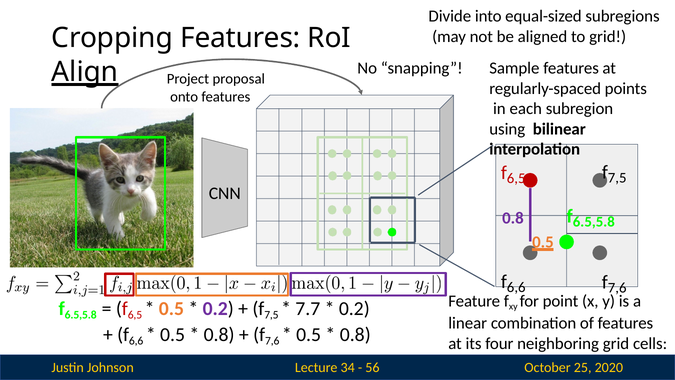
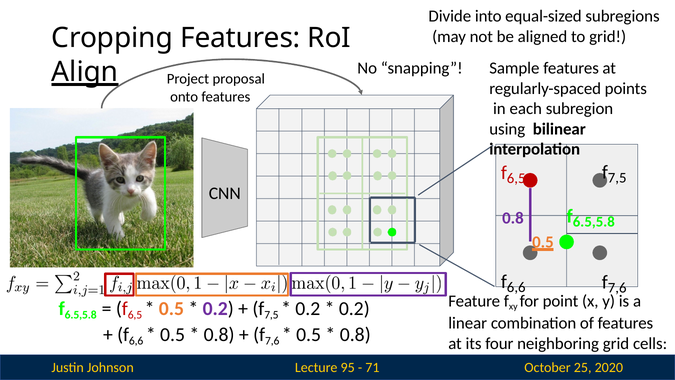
7.7 at (308, 309): 7.7 -> 0.2
34: 34 -> 95
56: 56 -> 71
